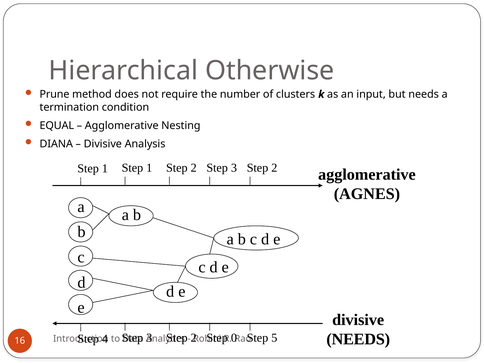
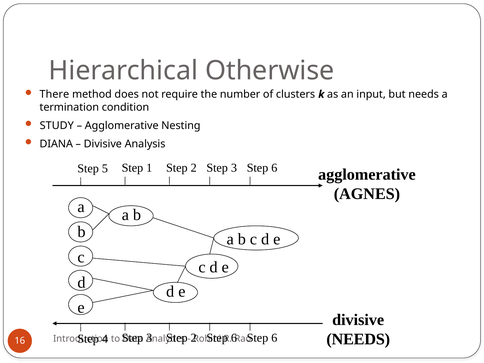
Prune: Prune -> There
EQUAL: EQUAL -> STUDY
1 at (105, 169): 1 -> 5
2 at (274, 168): 2 -> 6
0 at (234, 338): 0 -> 6
5 at (274, 338): 5 -> 6
